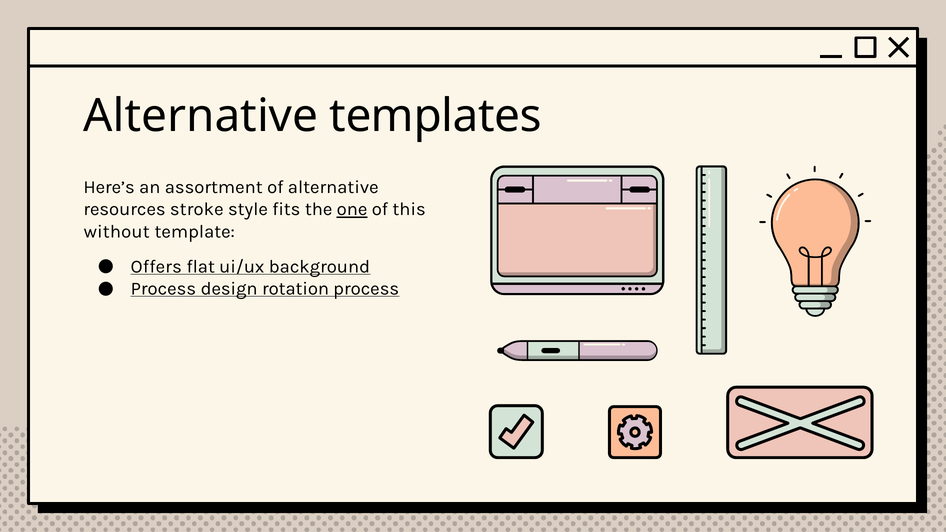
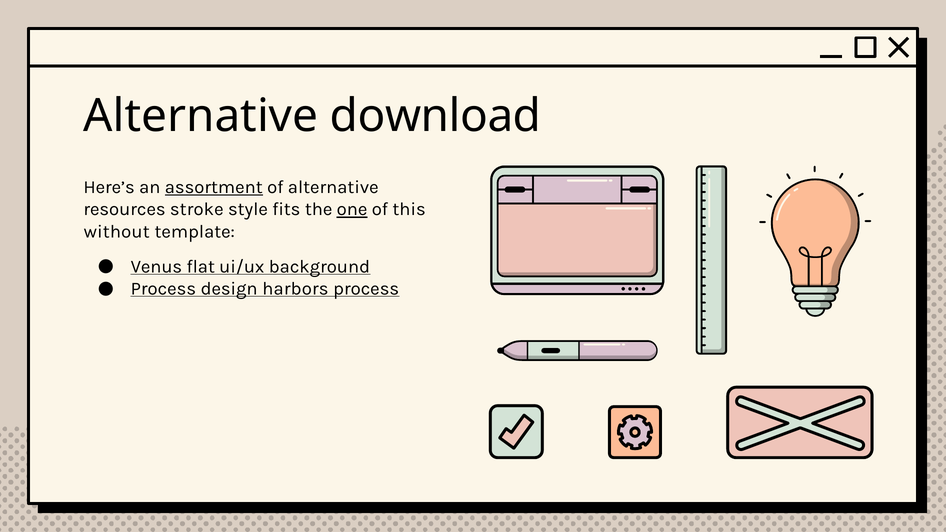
templates: templates -> download
assortment underline: none -> present
Offers: Offers -> Venus
rotation: rotation -> harbors
